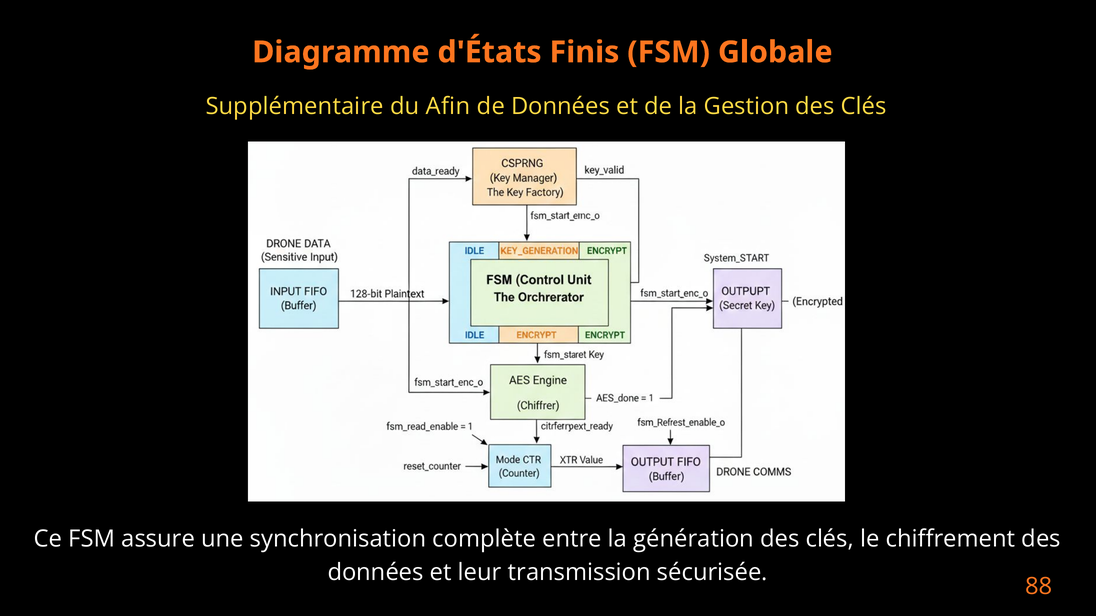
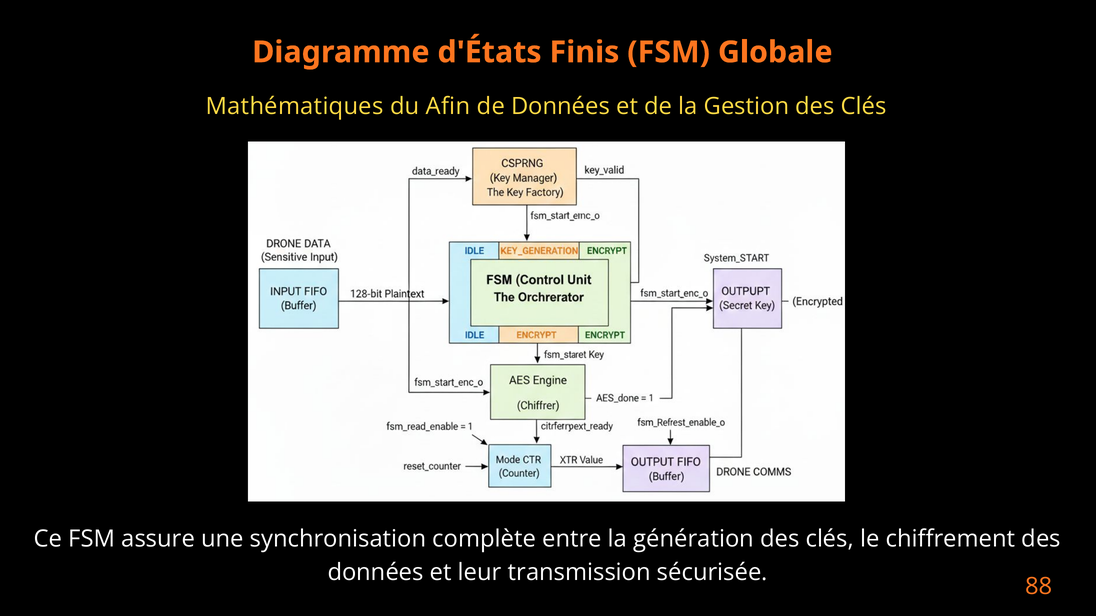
Supplémentaire: Supplémentaire -> Mathématiques
